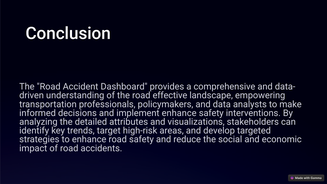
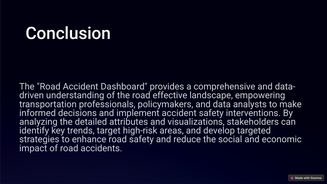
implement enhance: enhance -> accident
